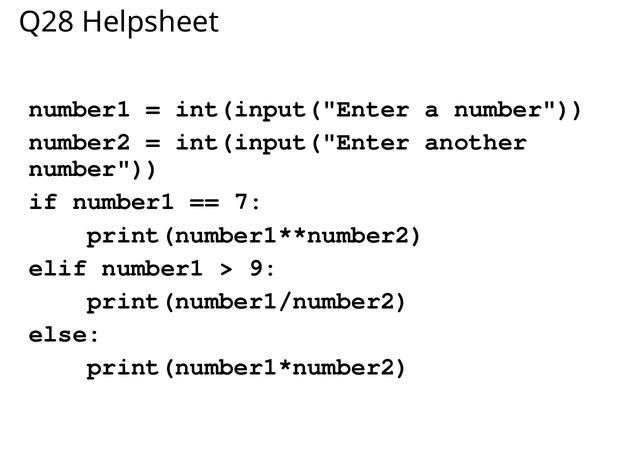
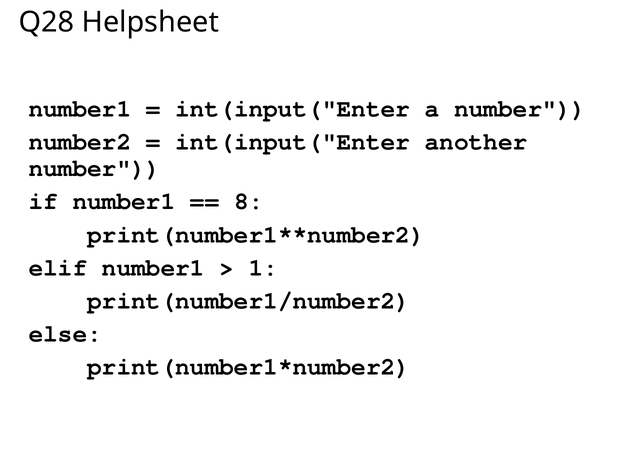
7: 7 -> 8
9: 9 -> 1
